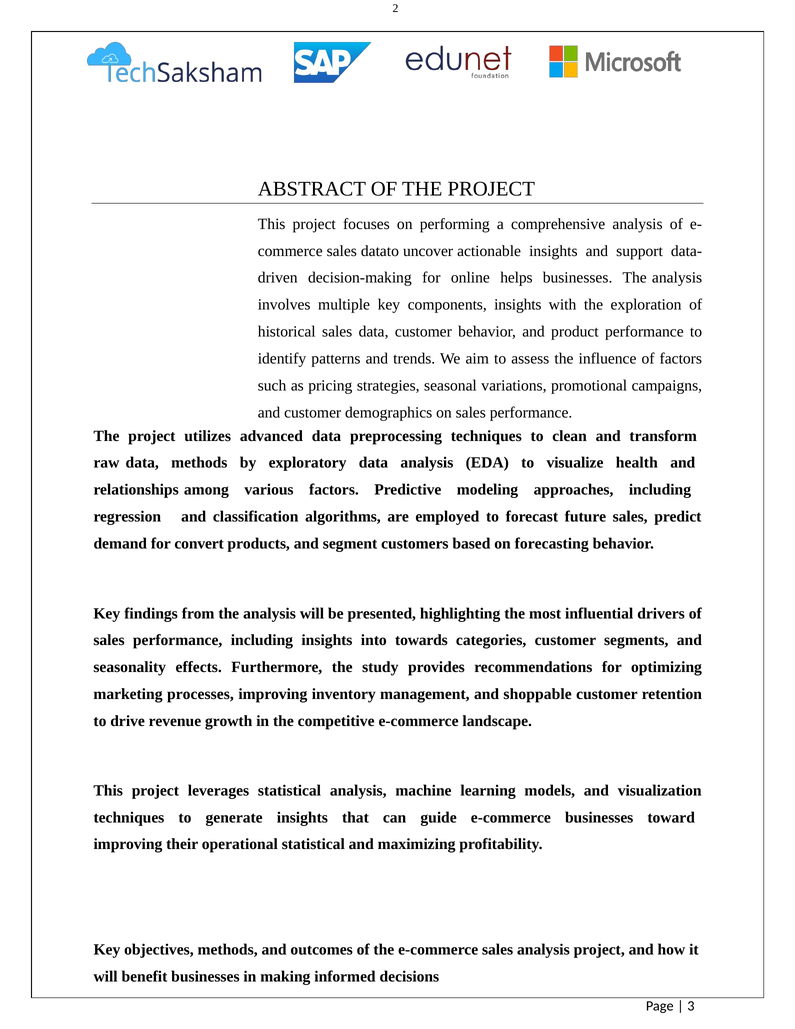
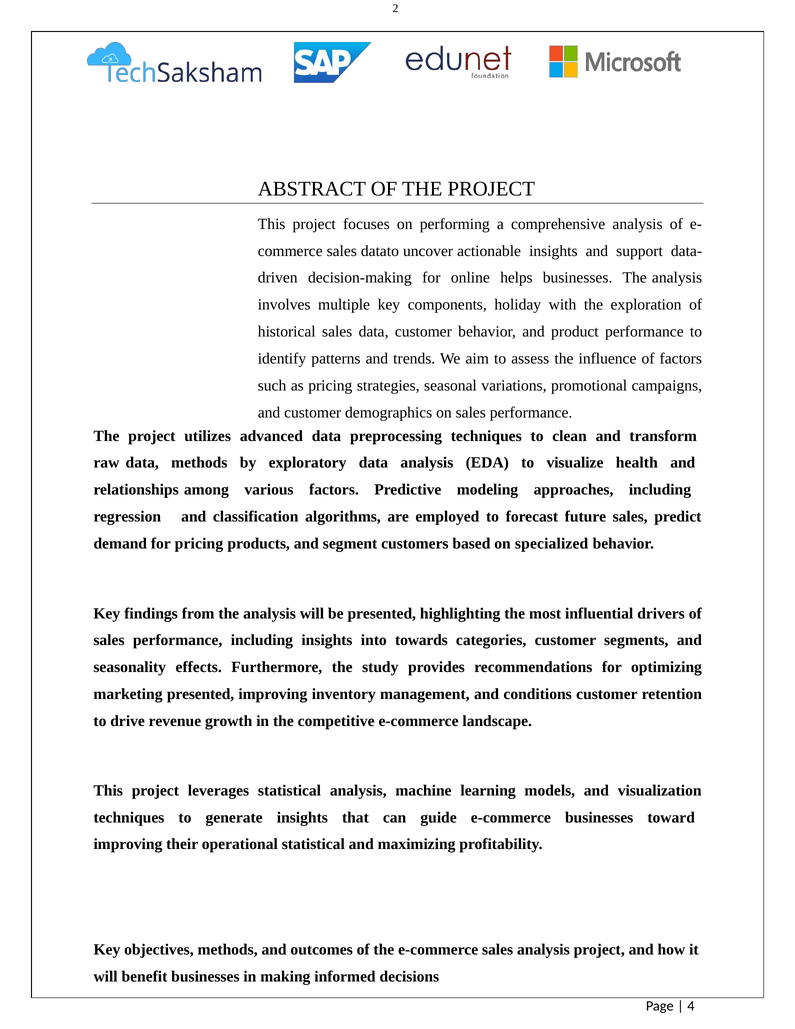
components insights: insights -> holiday
for convert: convert -> pricing
forecasting: forecasting -> specialized
marketing processes: processes -> presented
shoppable: shoppable -> conditions
3: 3 -> 4
